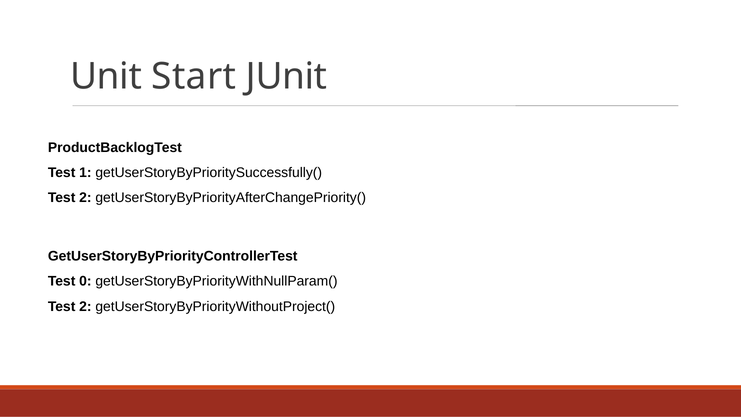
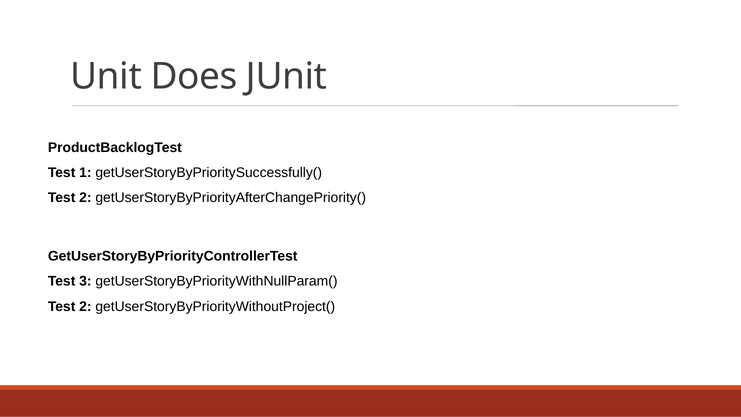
Start: Start -> Does
0: 0 -> 3
